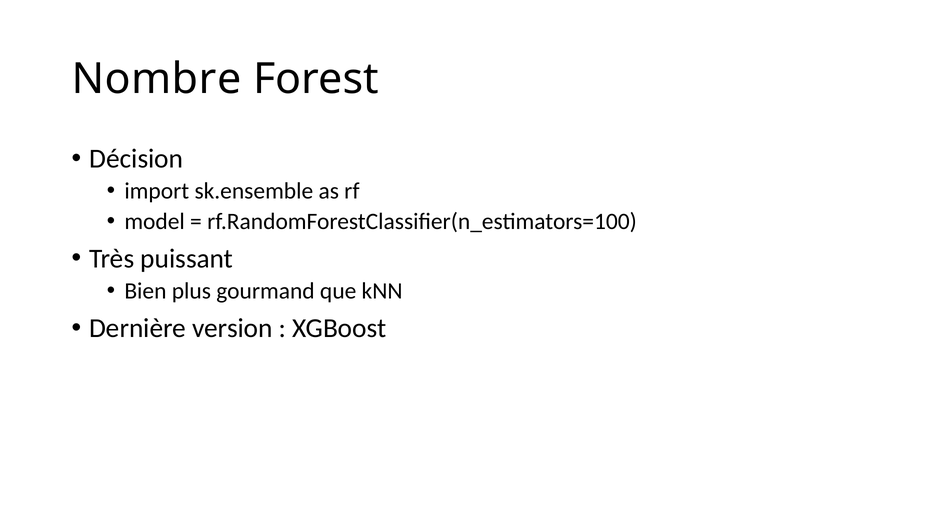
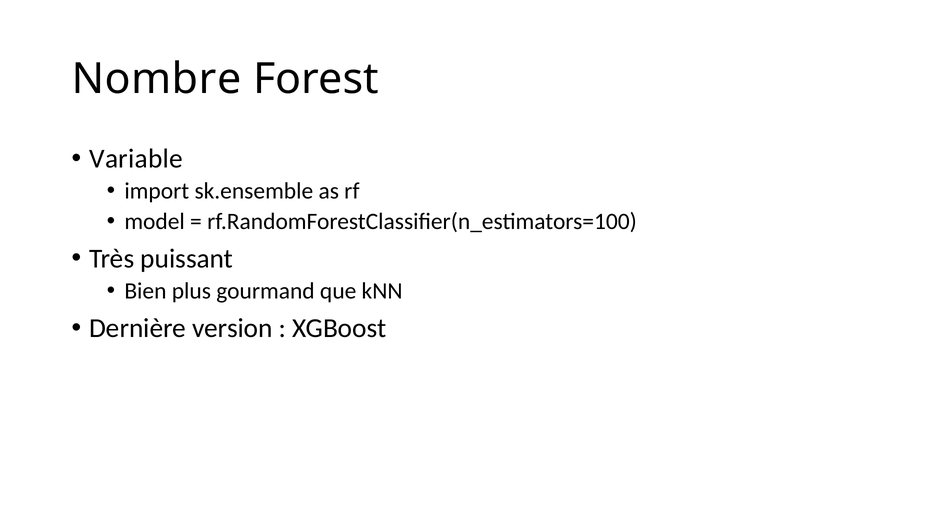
Décision: Décision -> Variable
